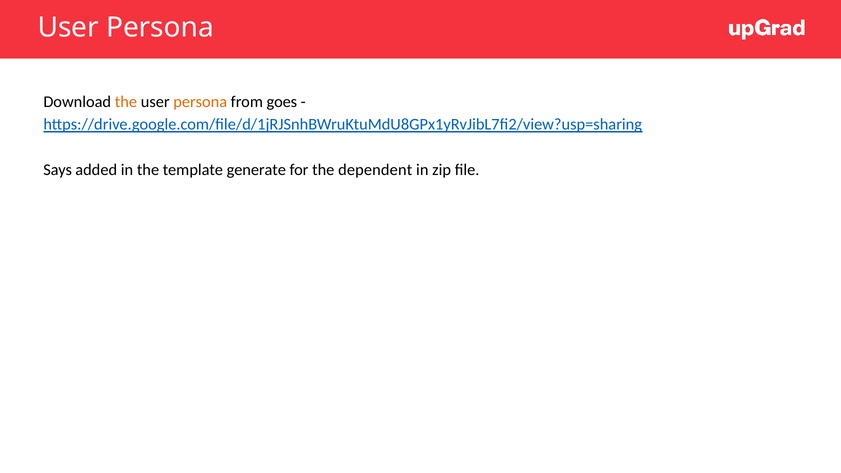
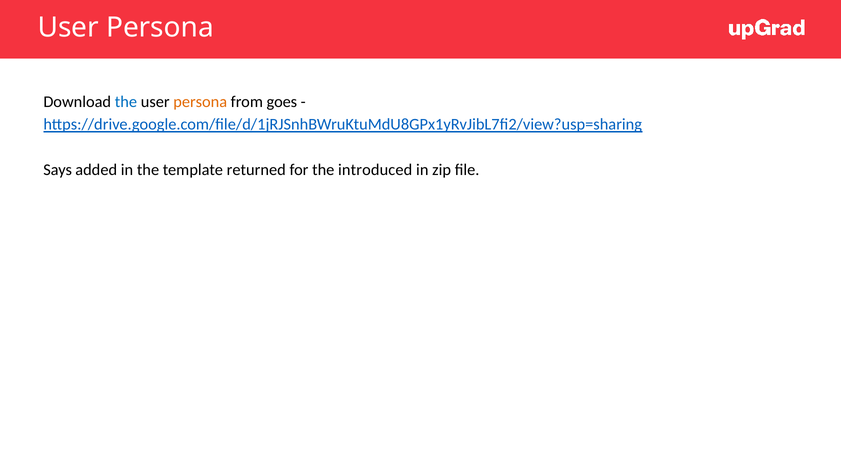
the at (126, 102) colour: orange -> blue
generate: generate -> returned
dependent: dependent -> introduced
